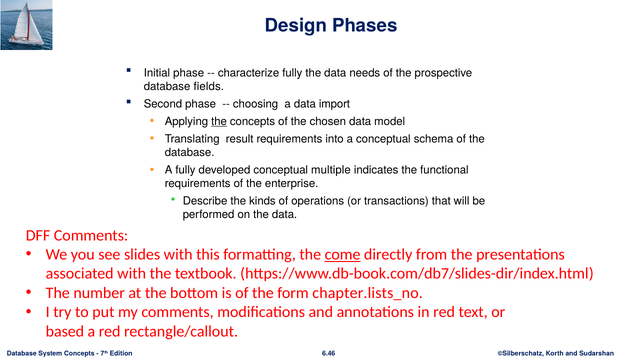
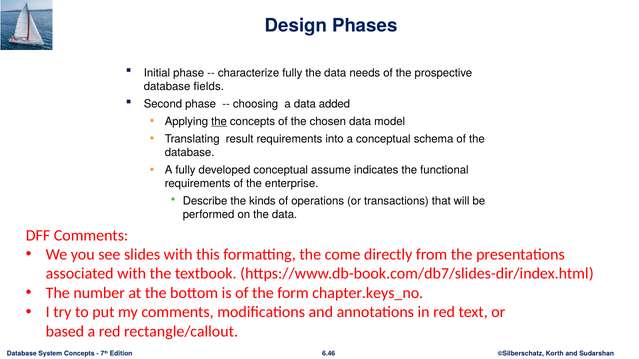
import: import -> added
multiple: multiple -> assume
come underline: present -> none
chapter.lists_no: chapter.lists_no -> chapter.keys_no
